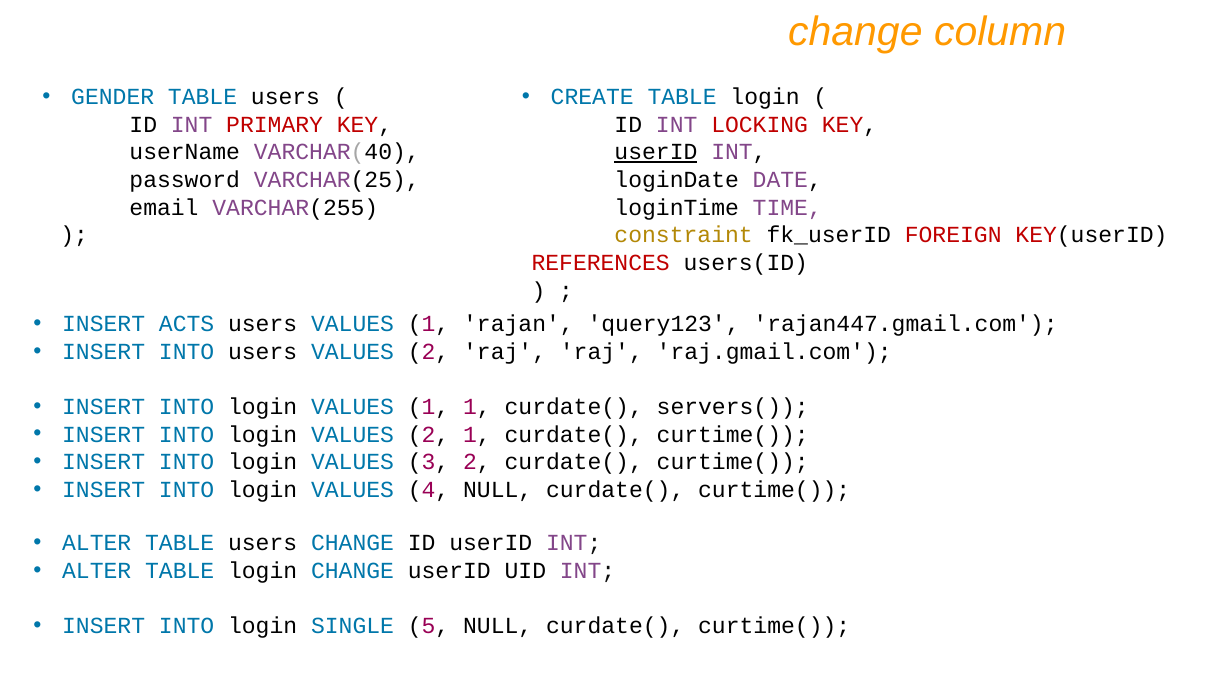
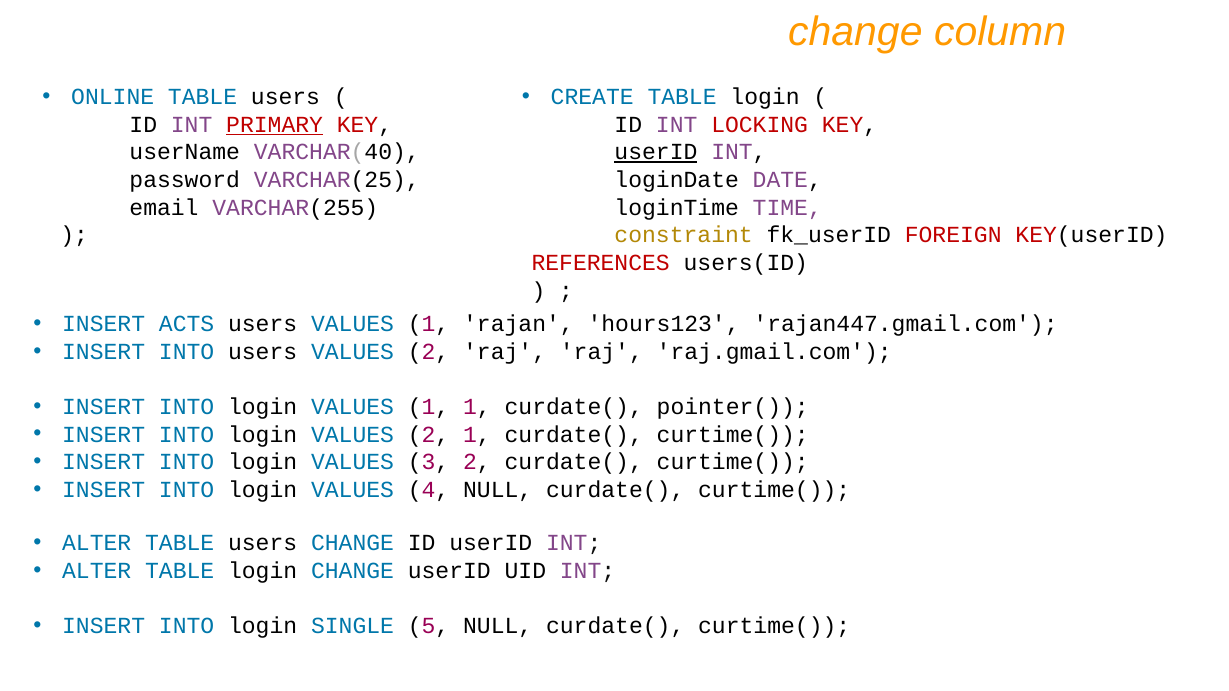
GENDER: GENDER -> ONLINE
PRIMARY underline: none -> present
query123: query123 -> hours123
servers(: servers( -> pointer(
